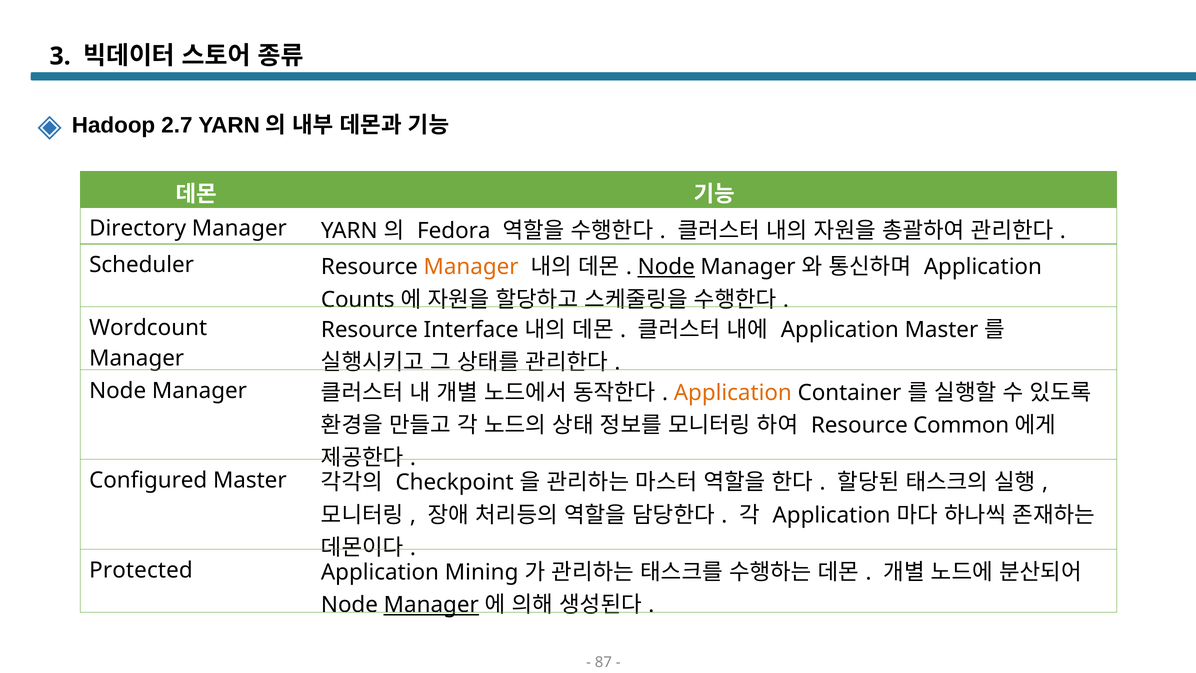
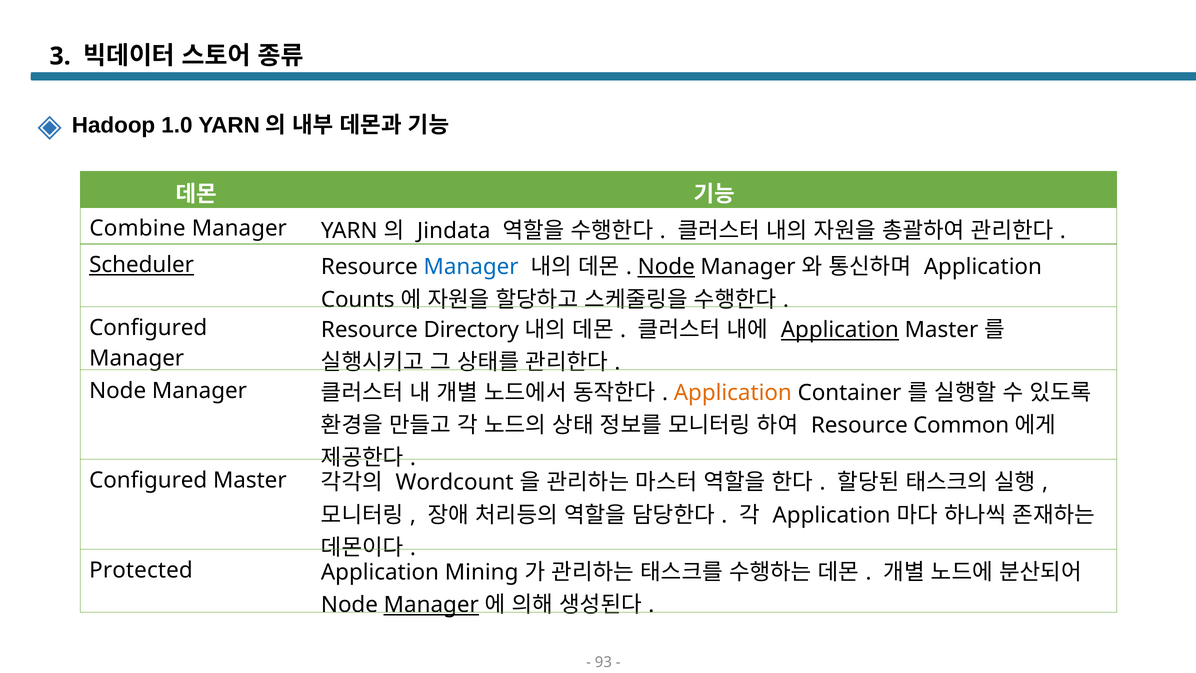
2.7: 2.7 -> 1.0
Directory: Directory -> Combine
Fedora: Fedora -> Jindata
Scheduler underline: none -> present
Manager at (471, 267) colour: orange -> blue
Wordcount at (148, 328): Wordcount -> Configured
Interface: Interface -> Directory
Application at (840, 330) underline: none -> present
Checkpoint: Checkpoint -> Wordcount
87: 87 -> 93
